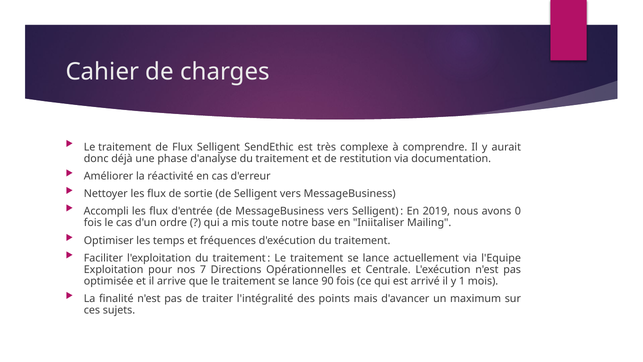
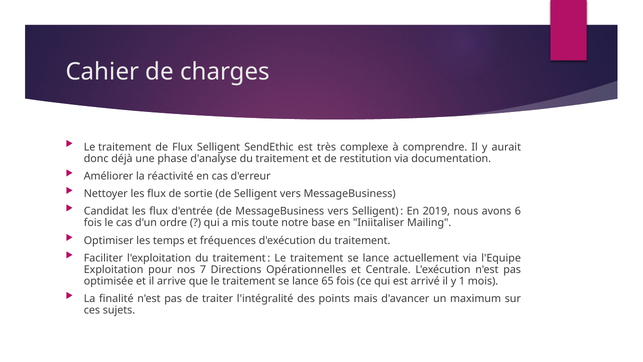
Accompli: Accompli -> Candidat
0: 0 -> 6
90: 90 -> 65
